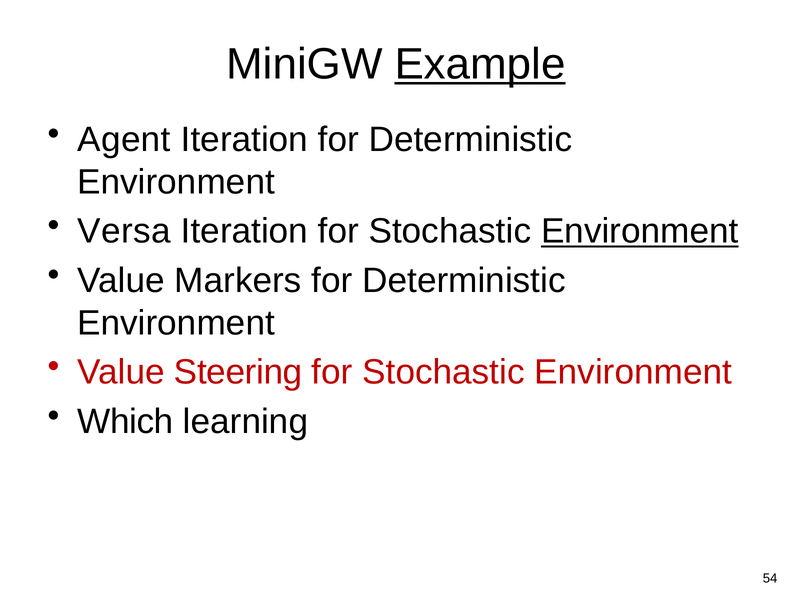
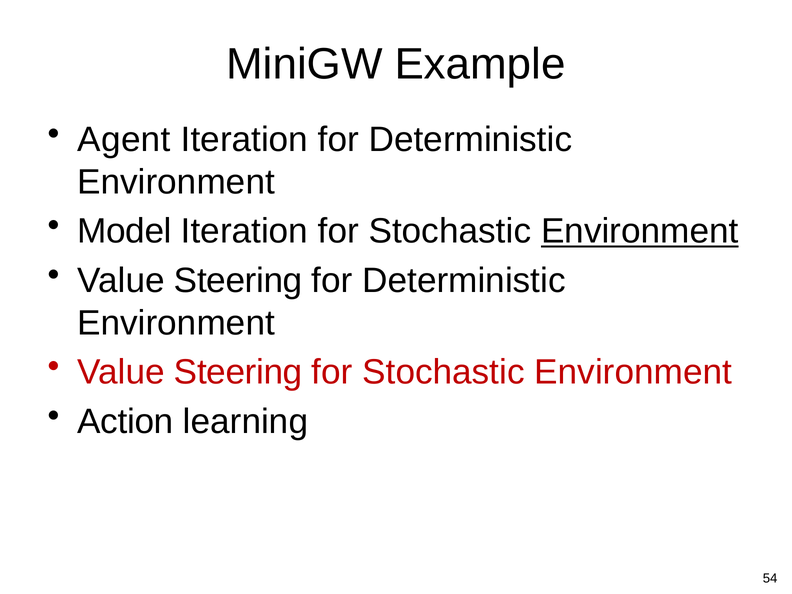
Example underline: present -> none
Versa: Versa -> Model
Markers at (238, 281): Markers -> Steering
Which: Which -> Action
